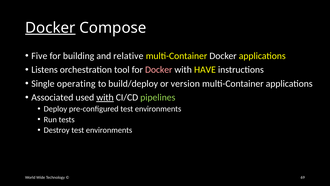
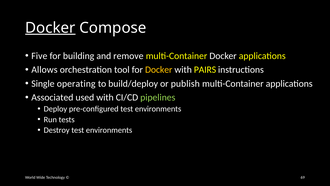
relative: relative -> remove
Listens: Listens -> Allows
Docker at (159, 70) colour: pink -> yellow
HAVE: HAVE -> PAIRS
version: version -> publish
with at (105, 97) underline: present -> none
